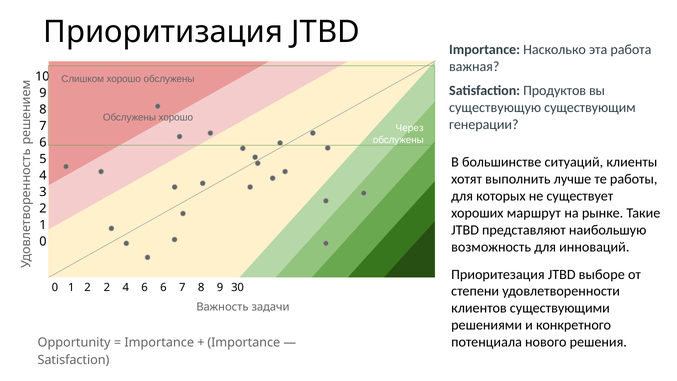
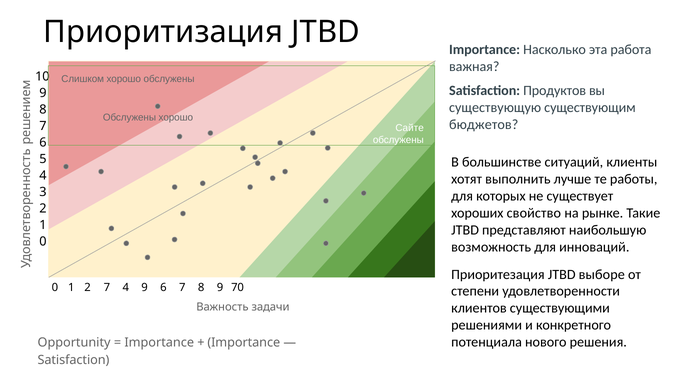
генерации: генерации -> бюджетов
Через: Через -> Сайте
маршрут: маршрут -> свойство
2 2: 2 -> 7
4 6: 6 -> 9
30: 30 -> 70
